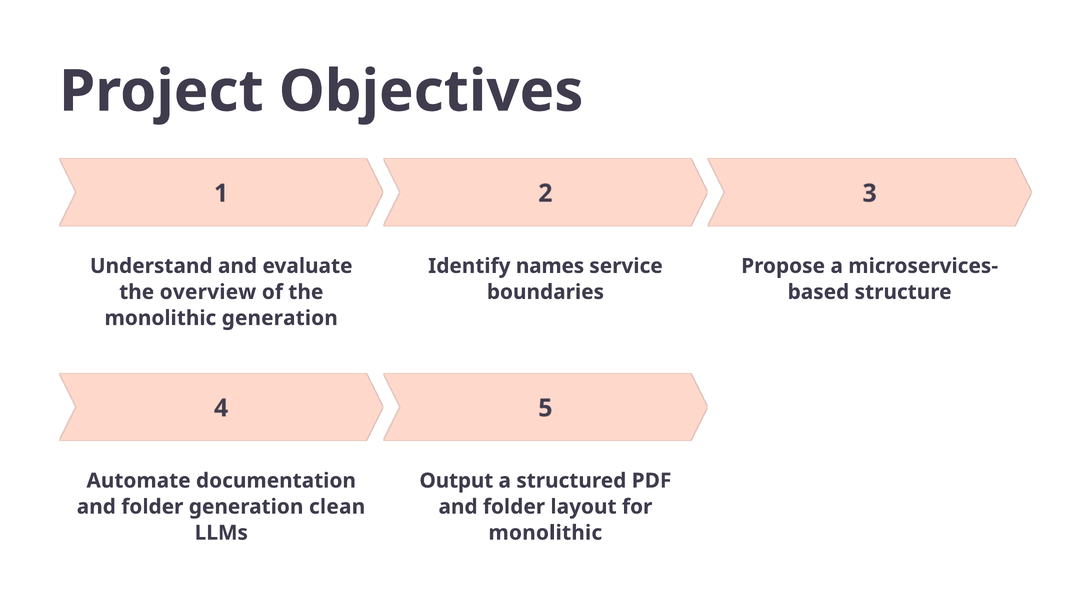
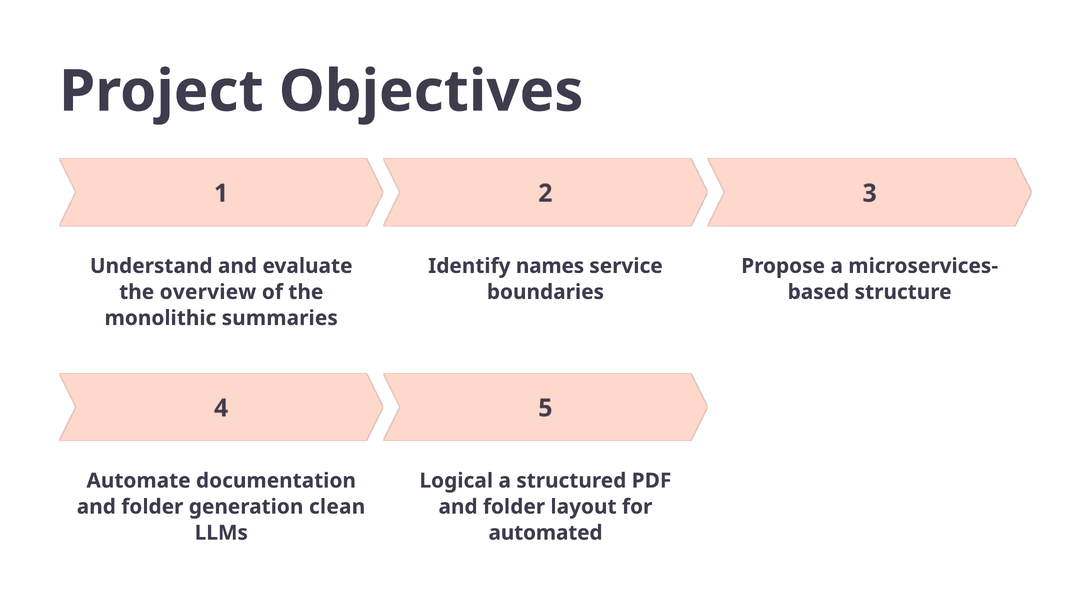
monolithic generation: generation -> summaries
Output: Output -> Logical
monolithic at (545, 533): monolithic -> automated
